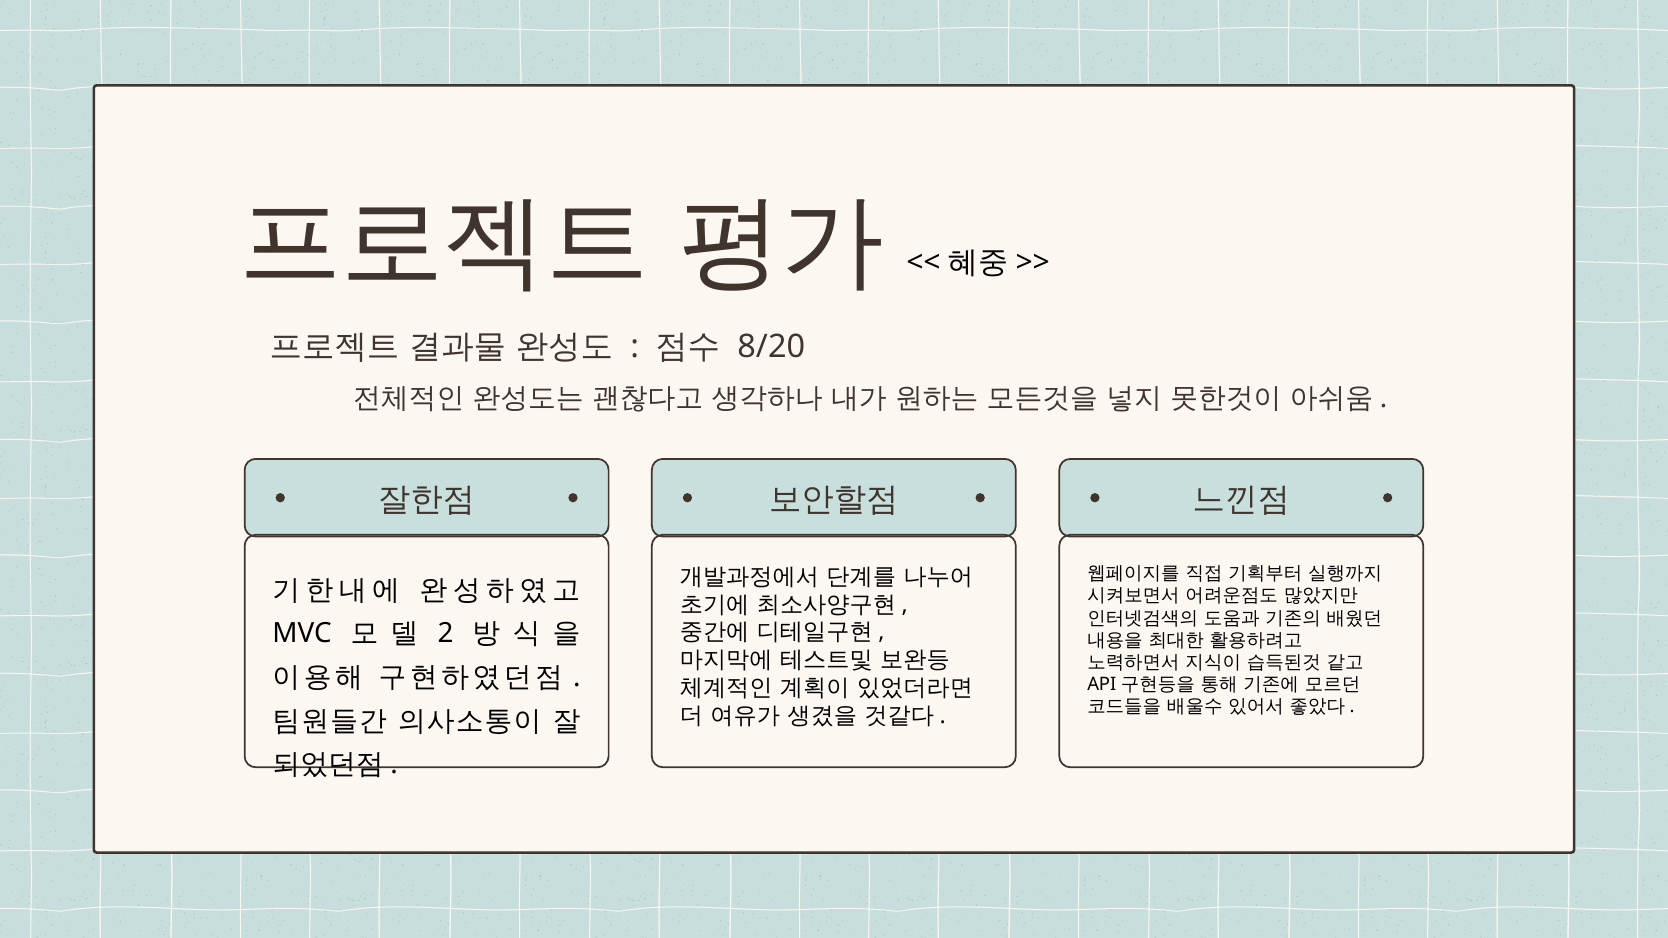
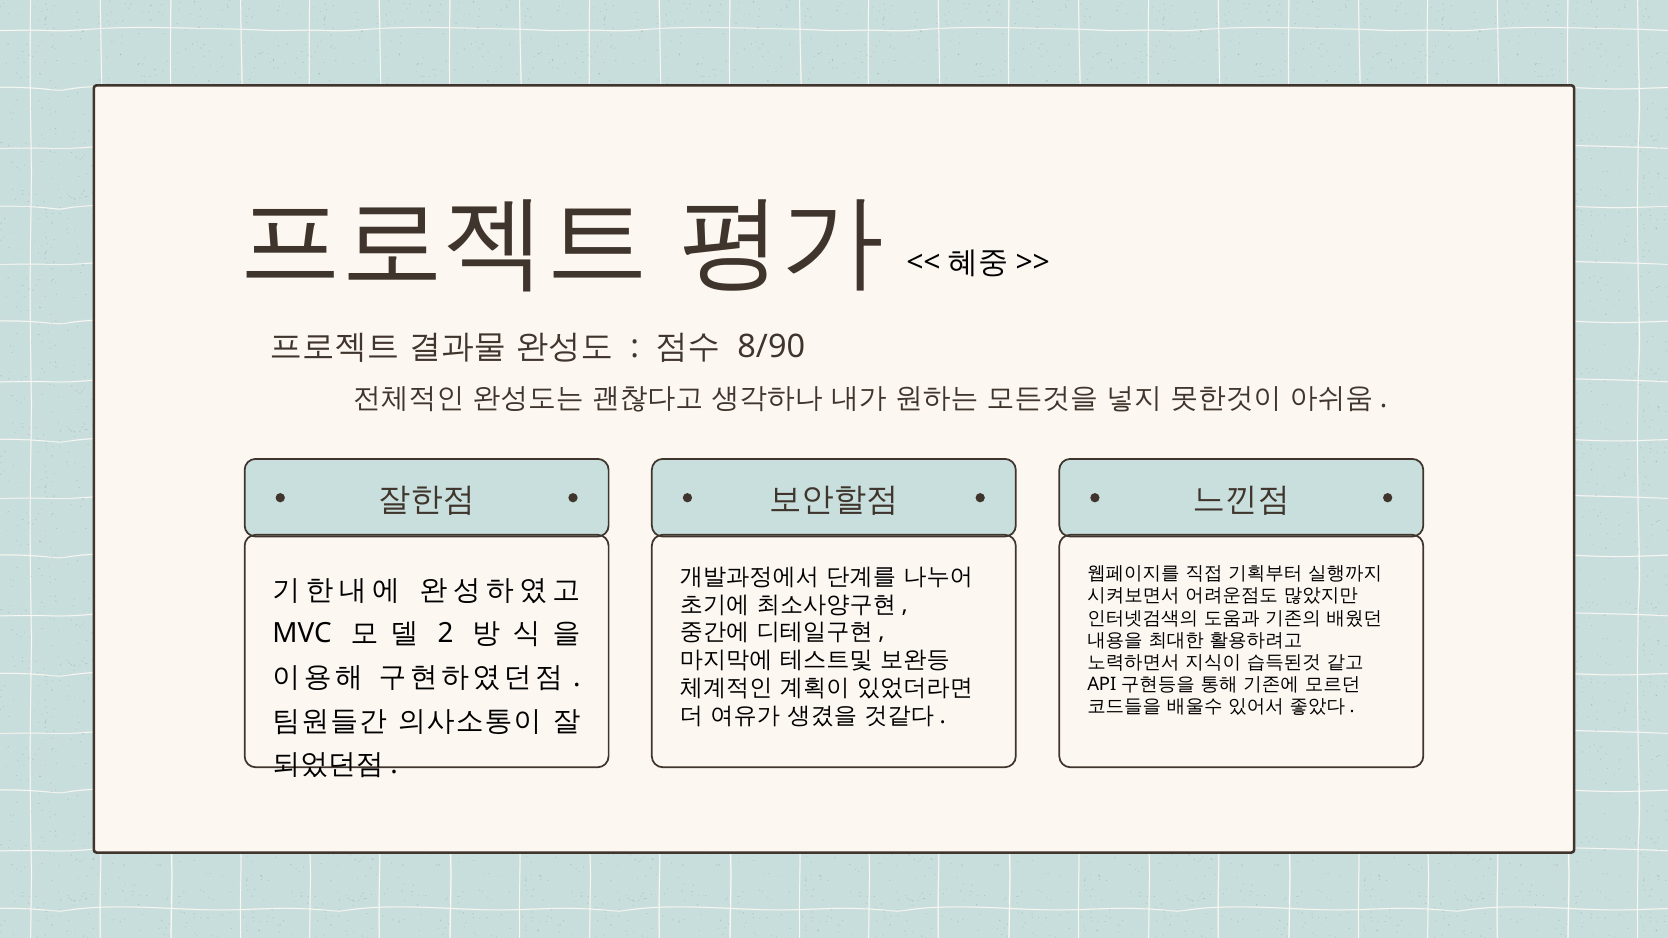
8/20: 8/20 -> 8/90
